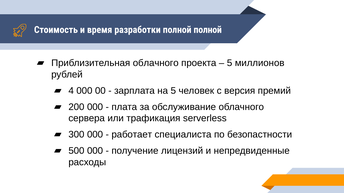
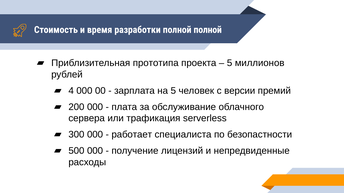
Приблизительная облачного: облачного -> прототипа
версия: версия -> версии
